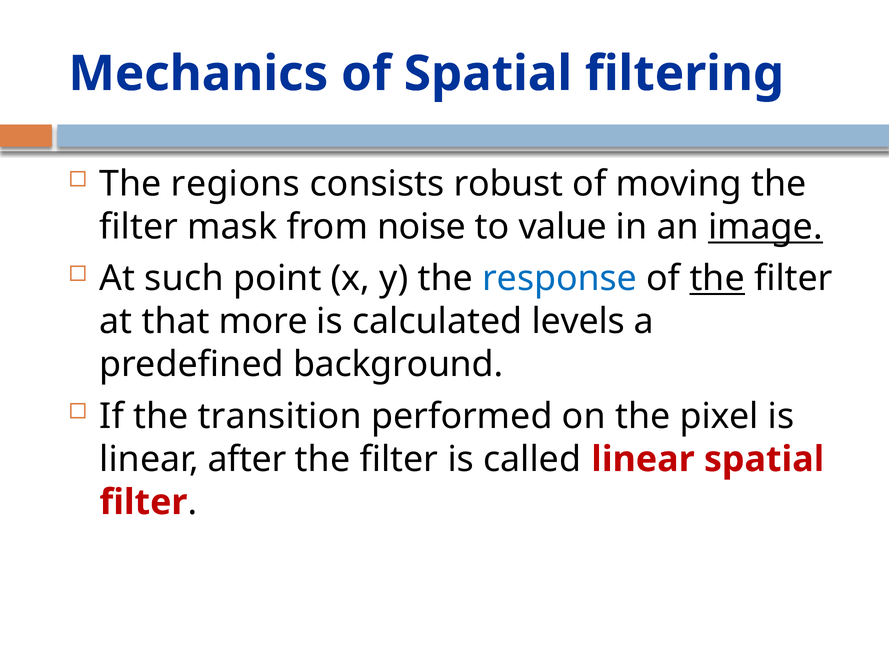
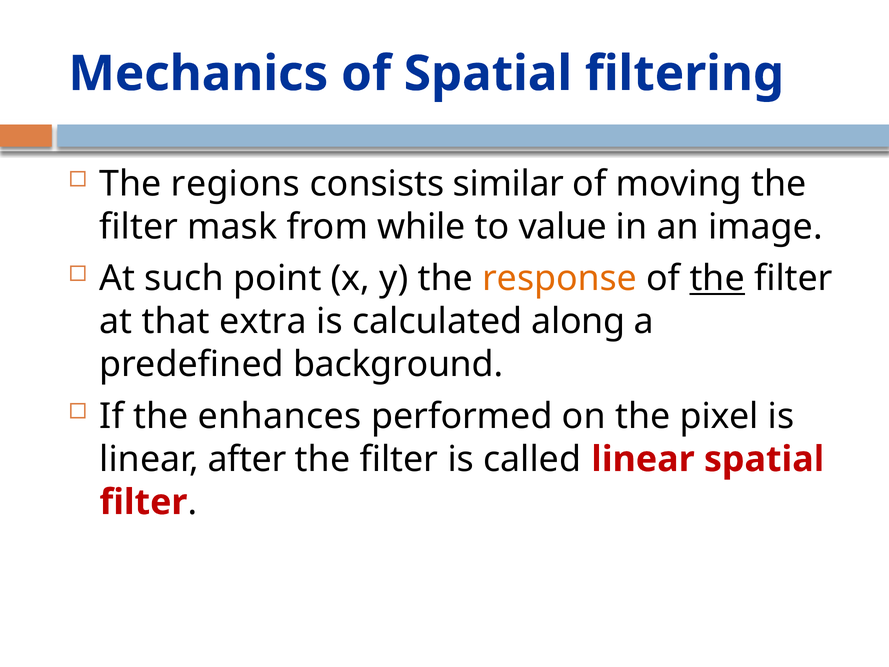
robust: robust -> similar
noise: noise -> while
image underline: present -> none
response colour: blue -> orange
more: more -> extra
levels: levels -> along
transition: transition -> enhances
